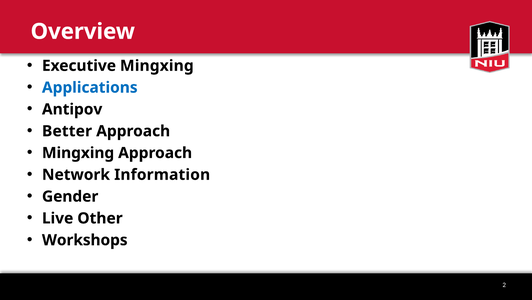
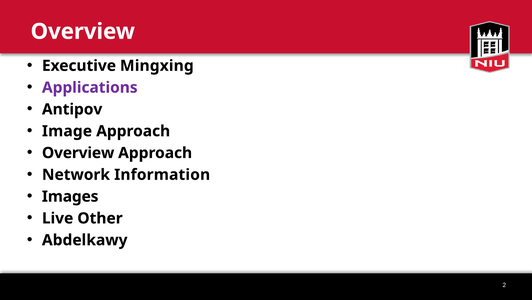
Applications colour: blue -> purple
Better: Better -> Image
Mingxing at (78, 153): Mingxing -> Overview
Gender: Gender -> Images
Workshops: Workshops -> Abdelkawy
